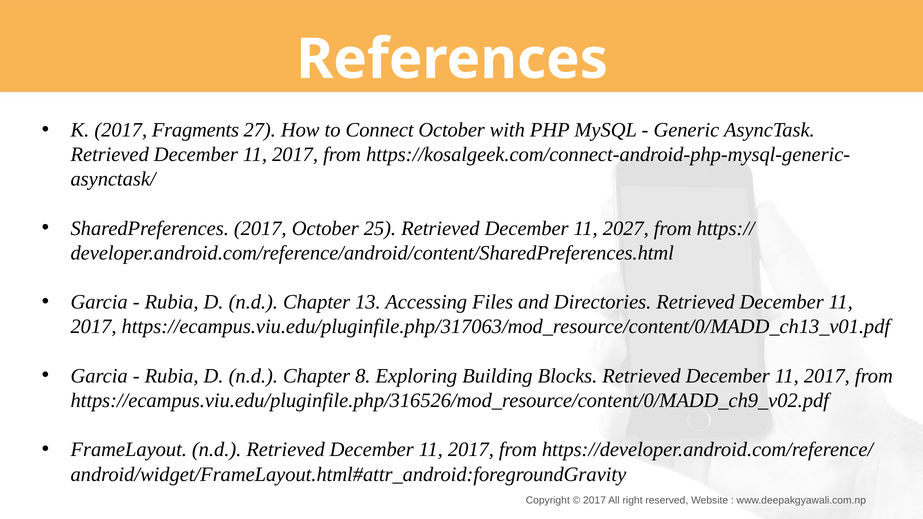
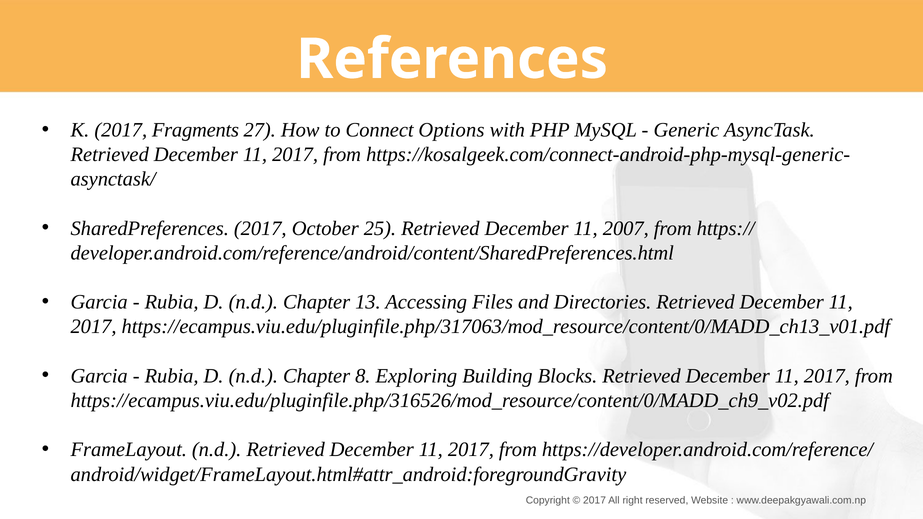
Connect October: October -> Options
2027: 2027 -> 2007
